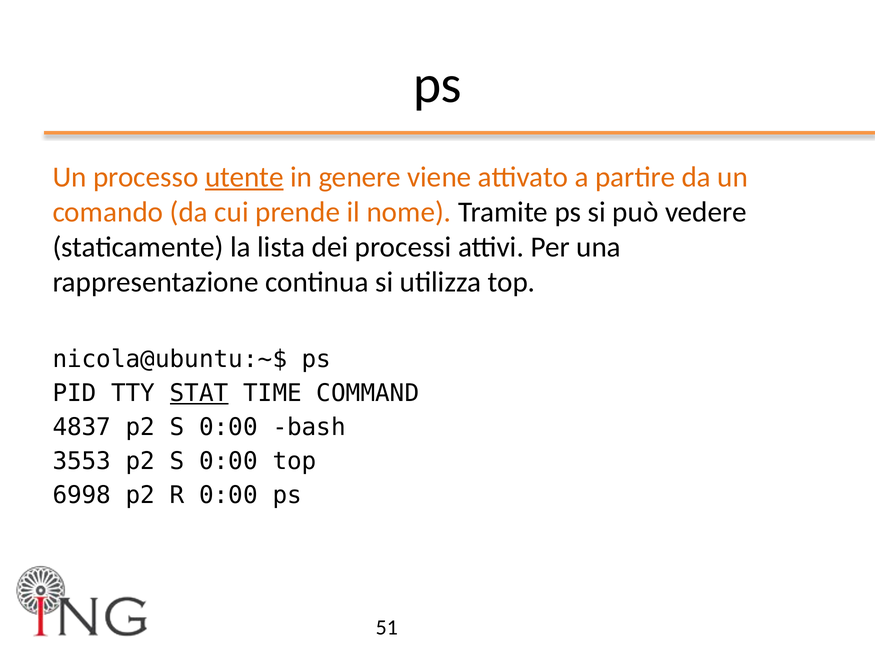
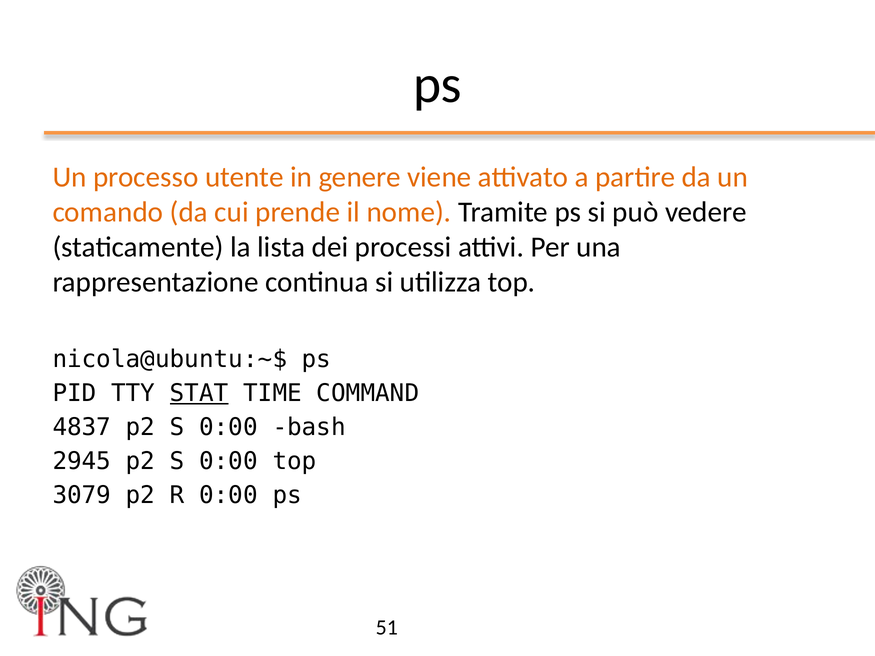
utente underline: present -> none
3553: 3553 -> 2945
6998: 6998 -> 3079
